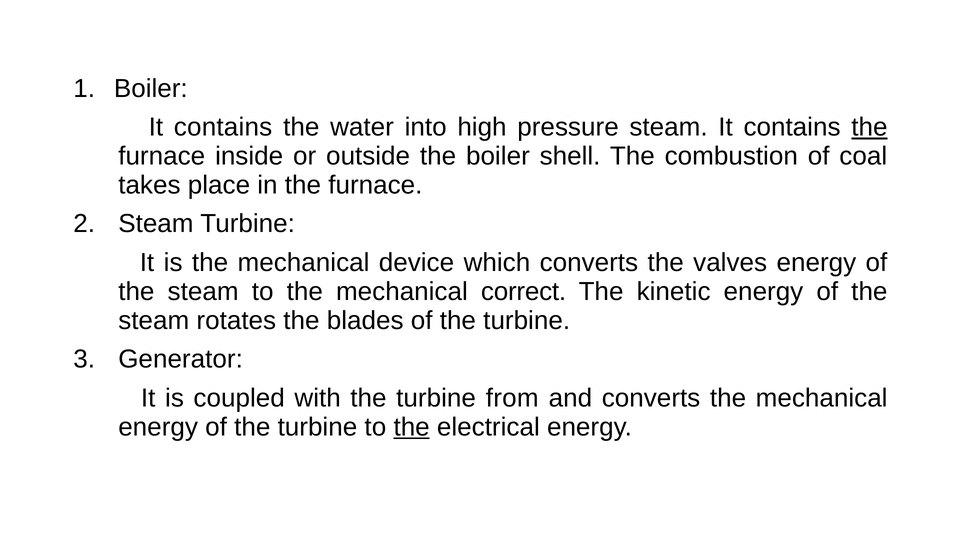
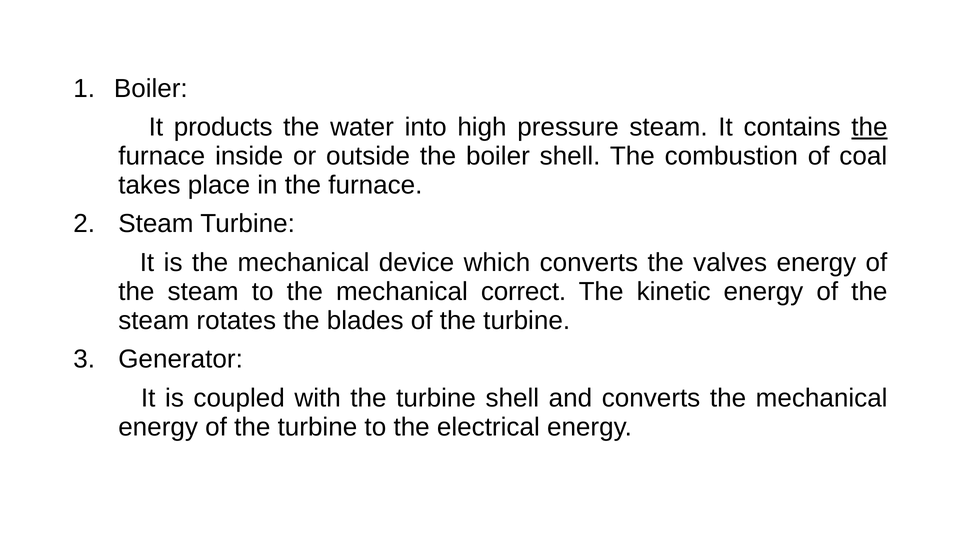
contains at (223, 127): contains -> products
turbine from: from -> shell
the at (412, 427) underline: present -> none
